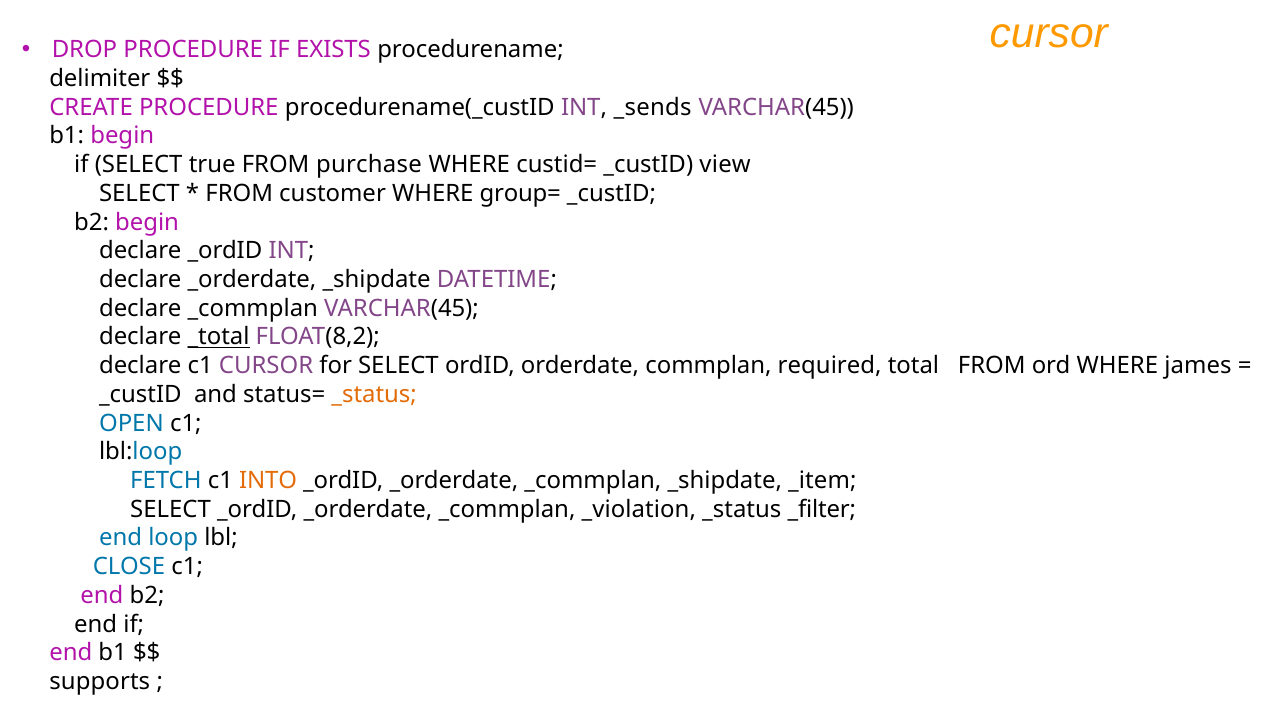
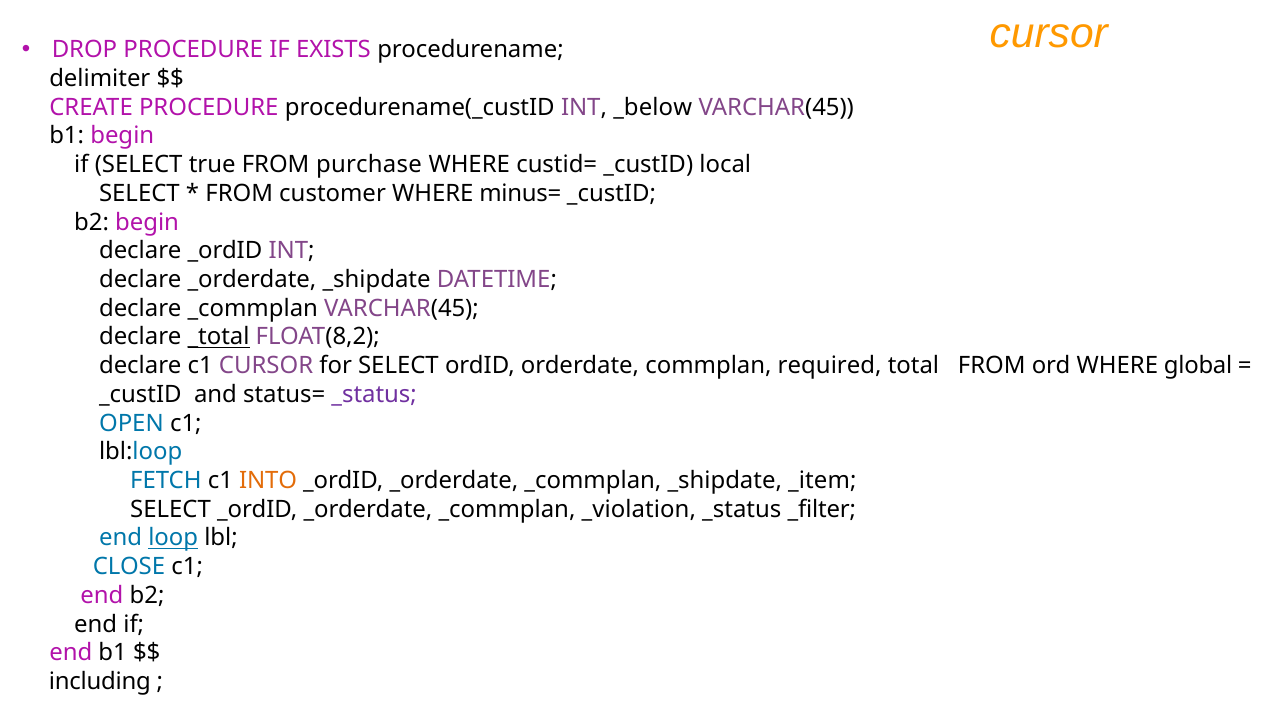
_sends: _sends -> _below
view: view -> local
group=: group= -> minus=
james: james -> global
_status at (374, 395) colour: orange -> purple
loop underline: none -> present
supports: supports -> including
